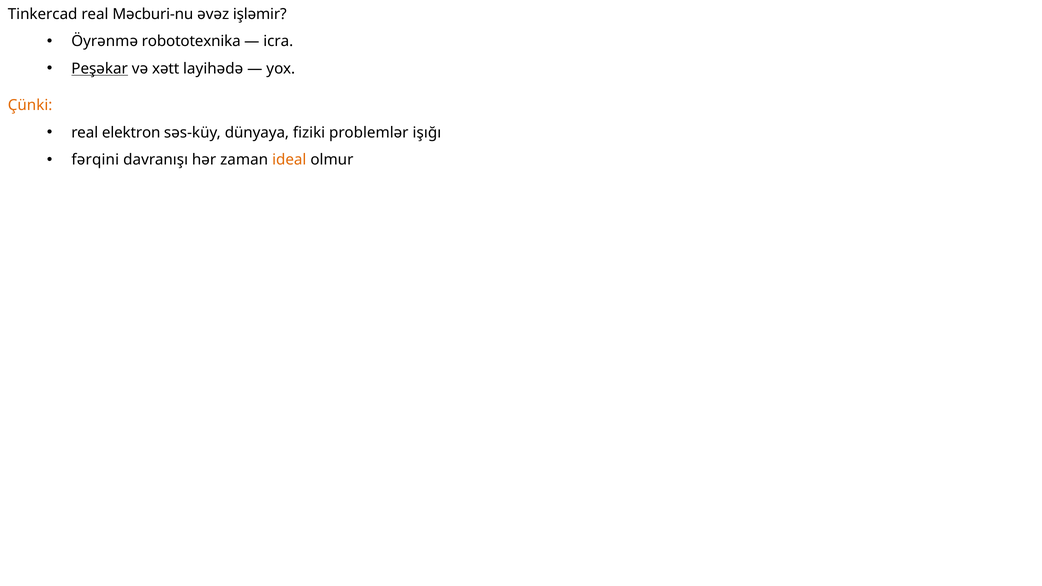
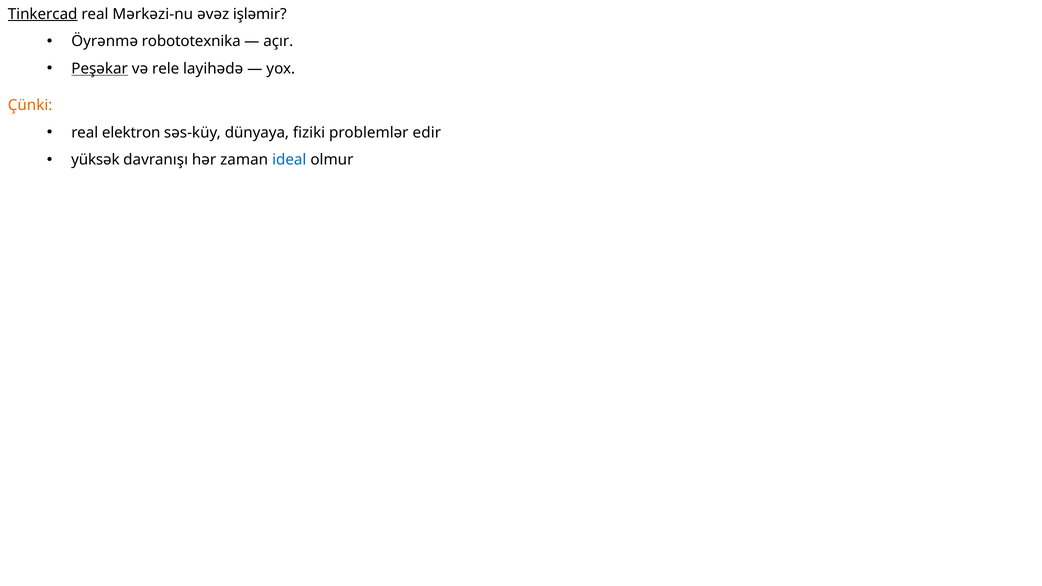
Tinkercad underline: none -> present
Məcburi-nu: Məcburi-nu -> Mərkəzi-nu
icra: icra -> açır
xətt: xətt -> rele
işığı: işığı -> edir
fərqini: fərqini -> yüksək
ideal colour: orange -> blue
